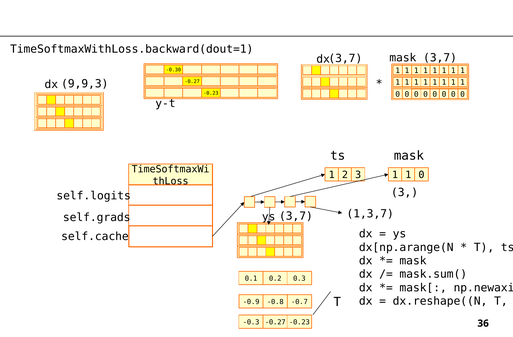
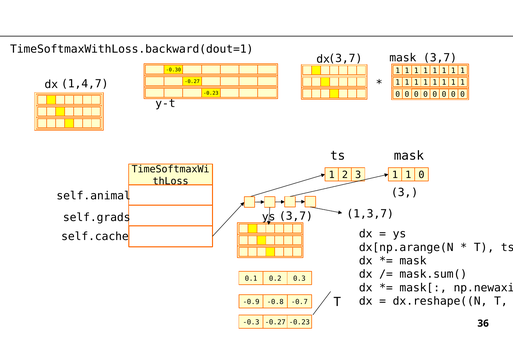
9,9,3: 9,9,3 -> 1,4,7
self.logits: self.logits -> self.animal
